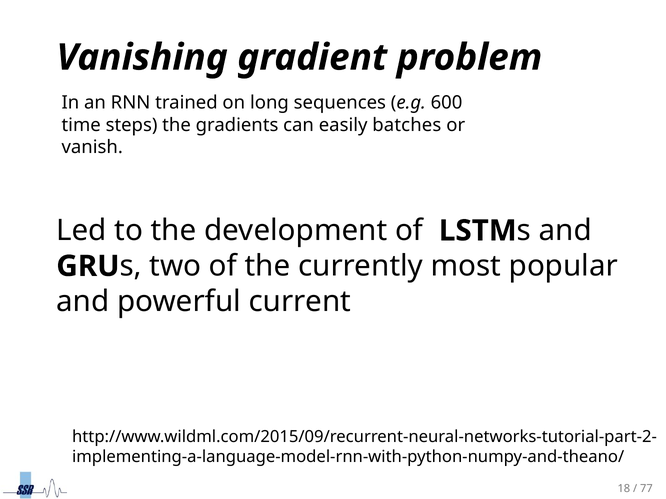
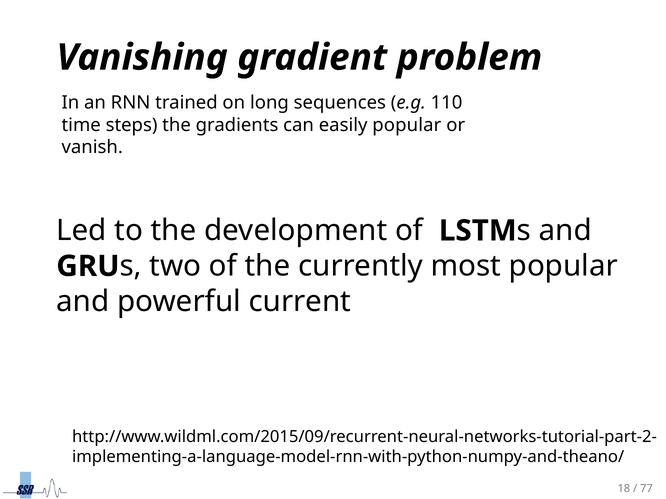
600: 600 -> 110
easily batches: batches -> popular
